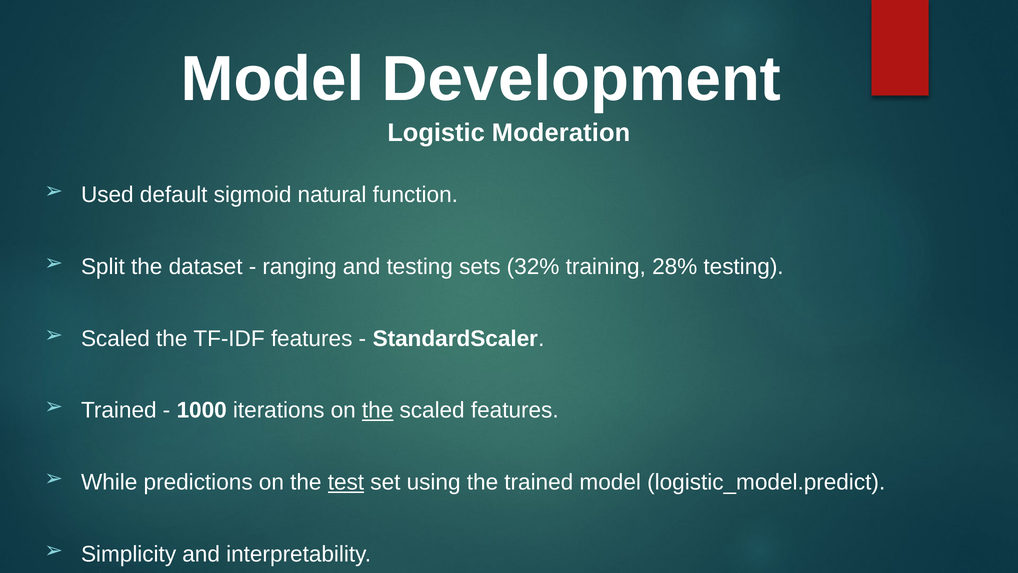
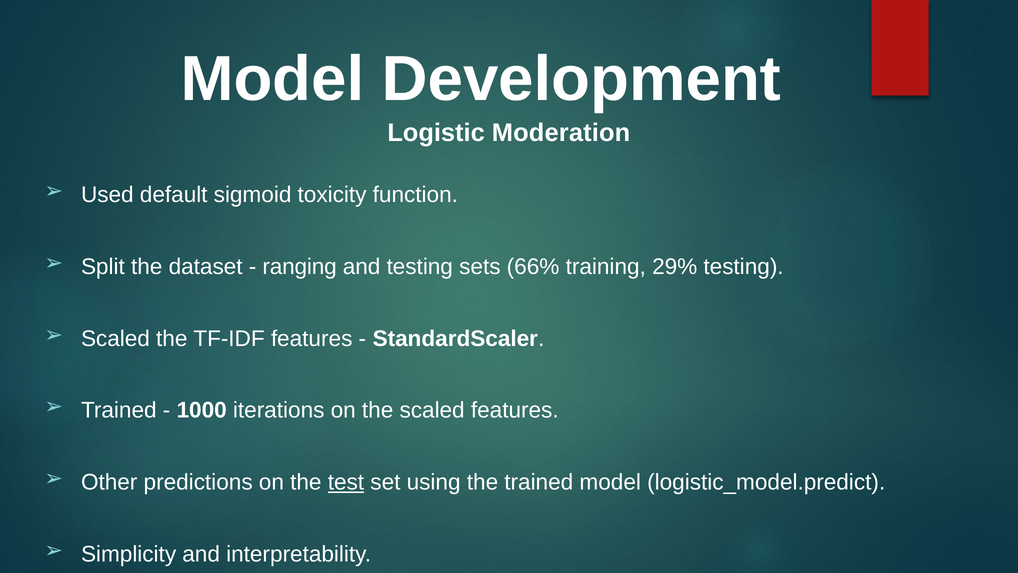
natural: natural -> toxicity
32%: 32% -> 66%
28%: 28% -> 29%
the at (378, 410) underline: present -> none
While: While -> Other
